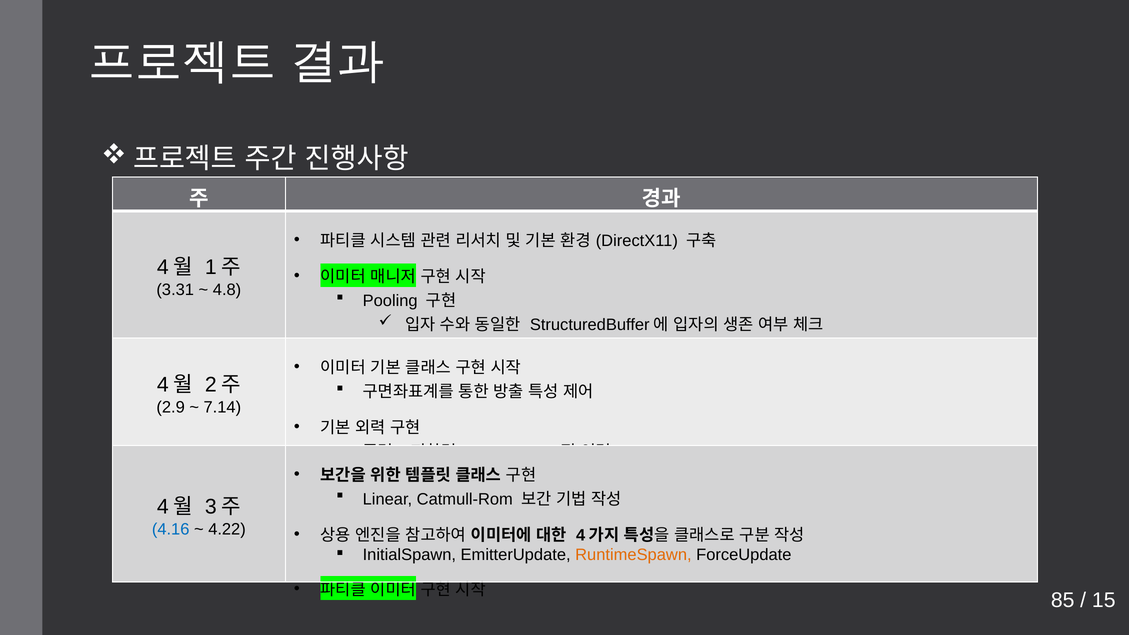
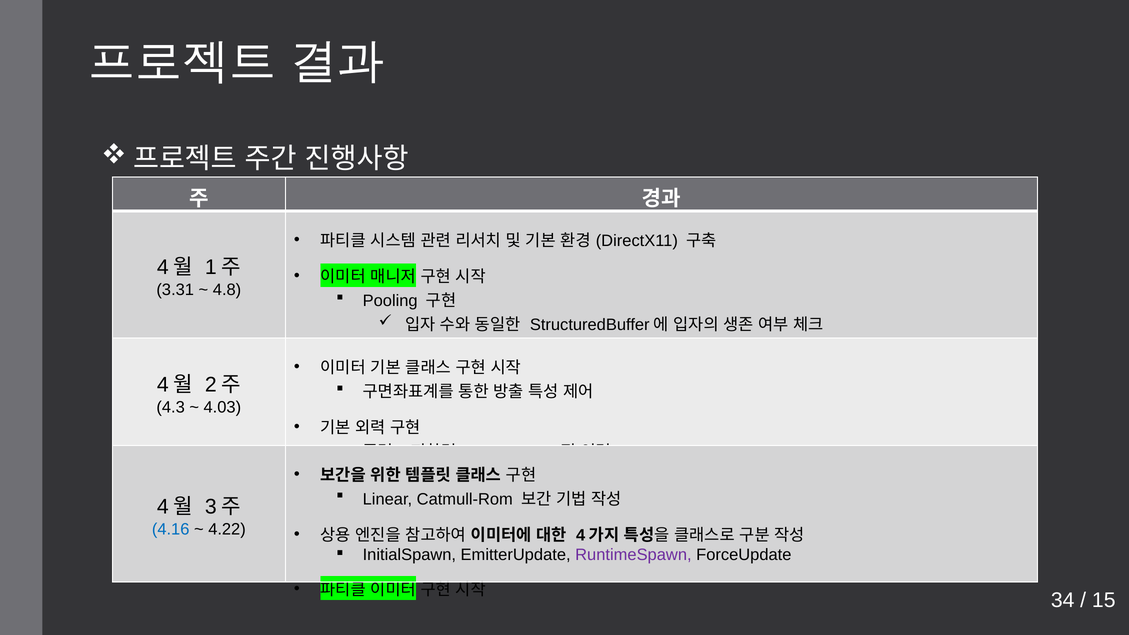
2.9: 2.9 -> 4.3
7.14: 7.14 -> 4.03
RuntimeSpawn colour: orange -> purple
85: 85 -> 34
